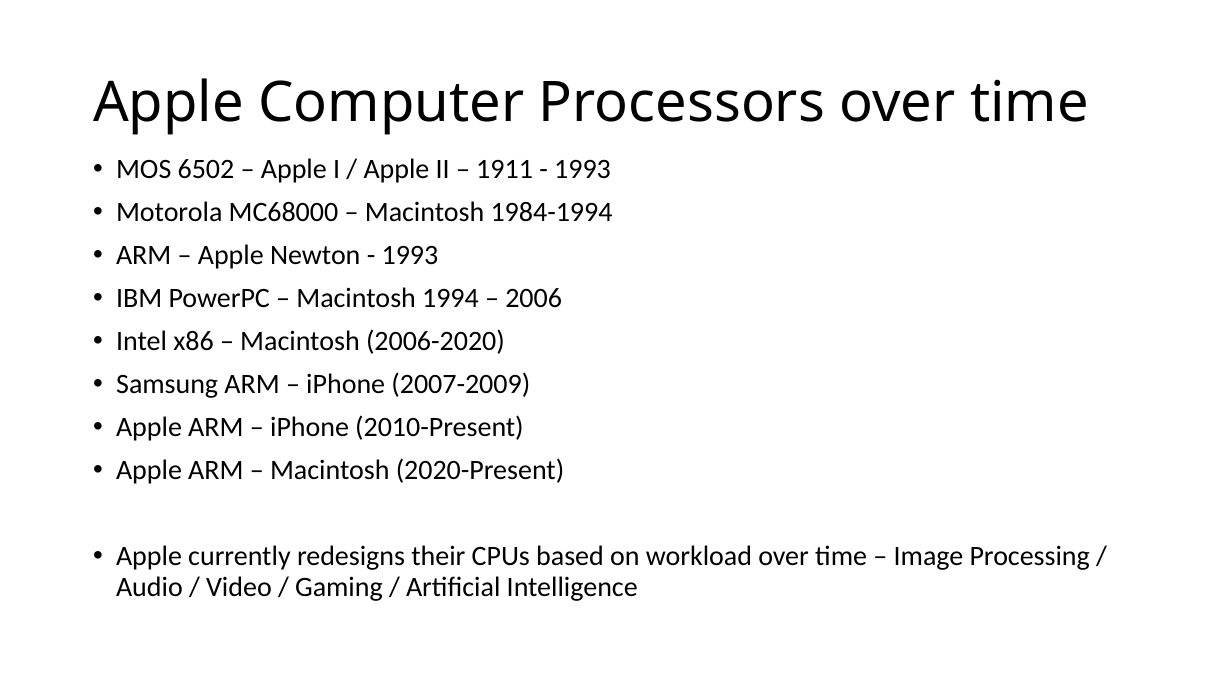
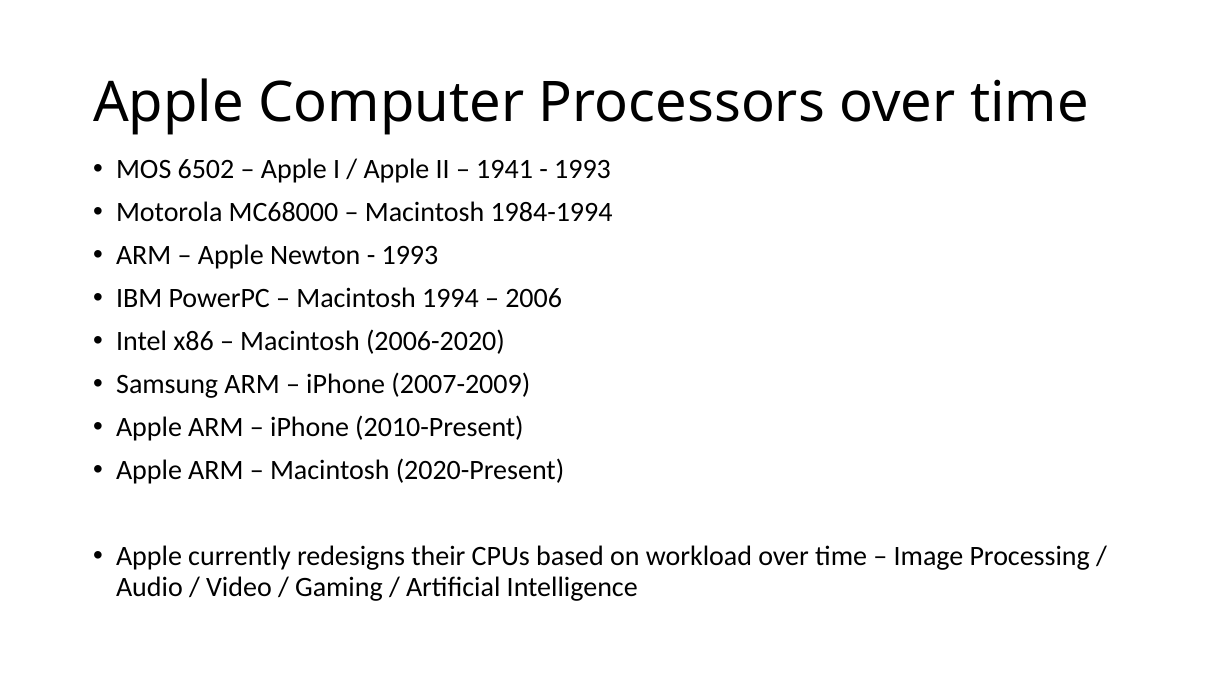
1911: 1911 -> 1941
